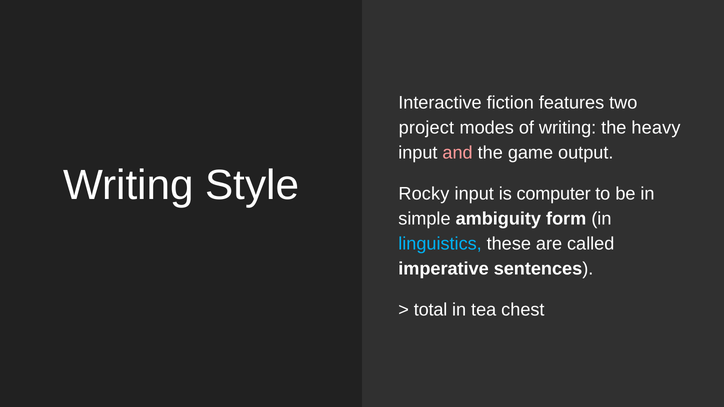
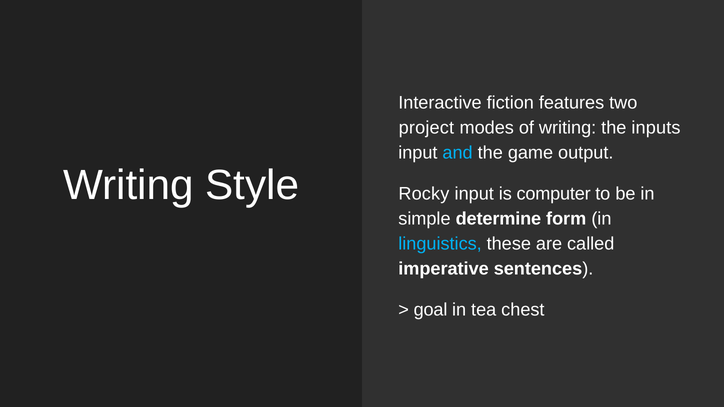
heavy: heavy -> inputs
and colour: pink -> light blue
ambiguity: ambiguity -> determine
total: total -> goal
